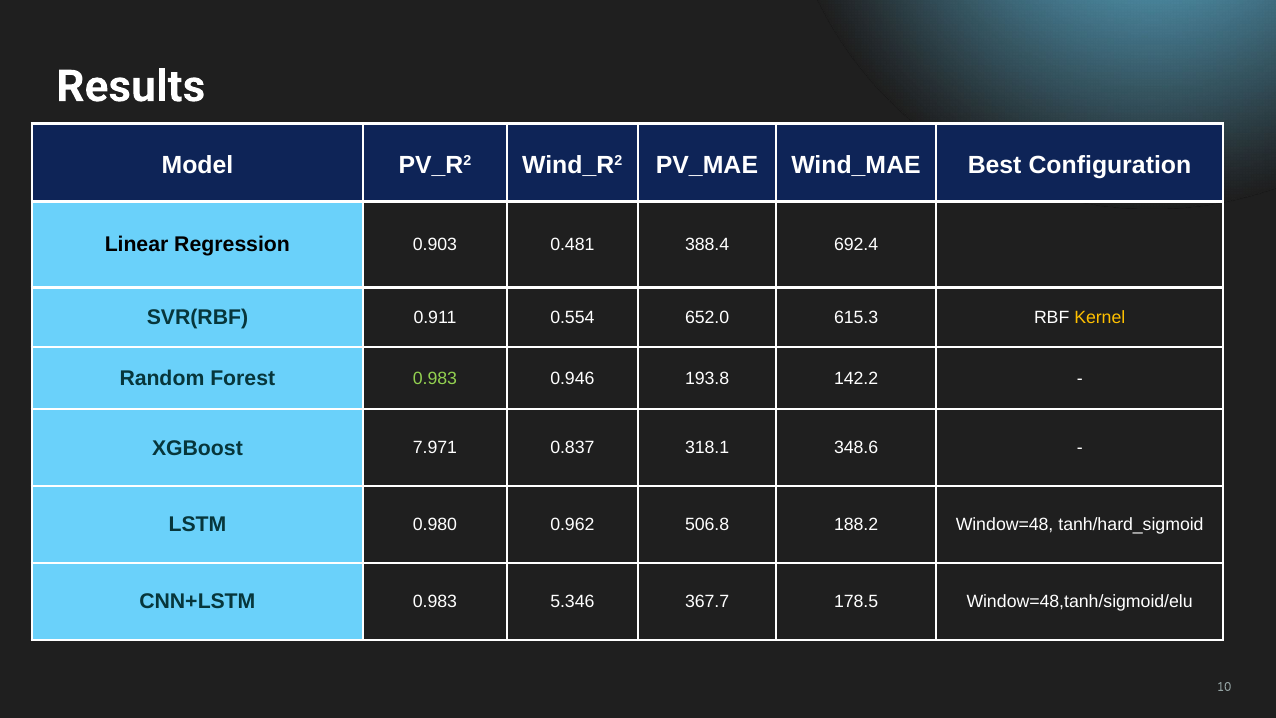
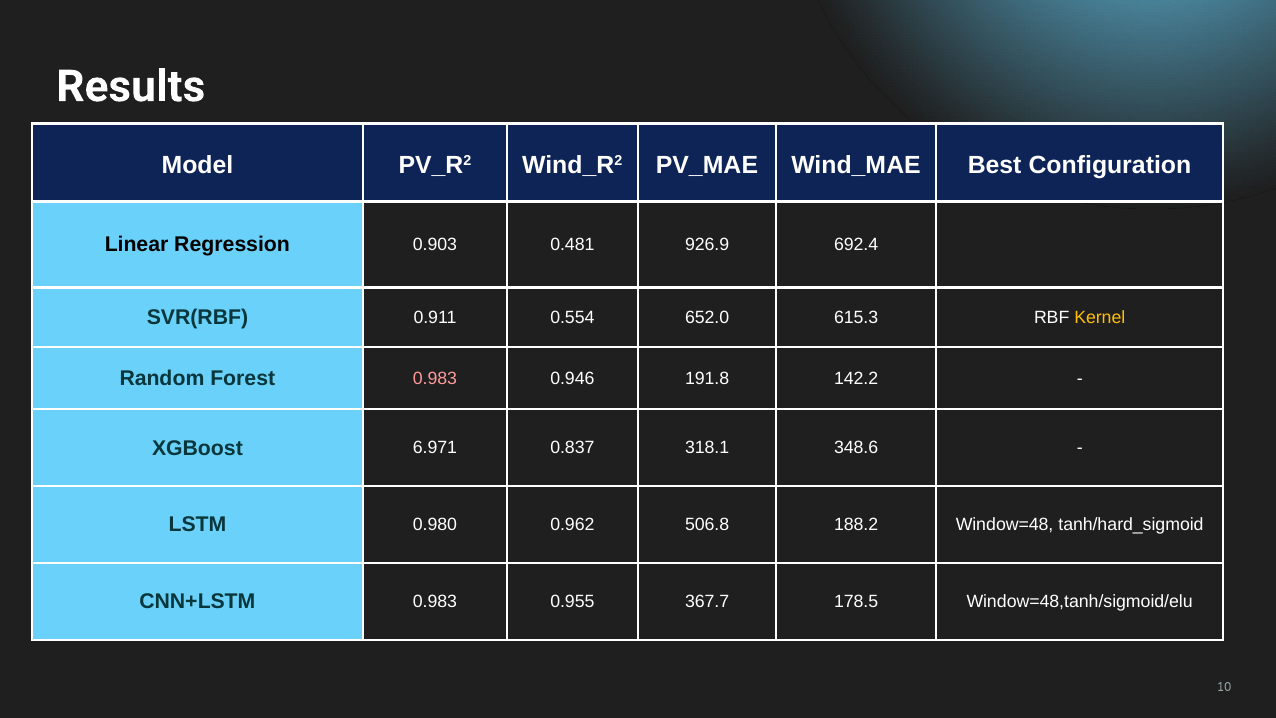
388.4: 388.4 -> 926.9
0.983 at (435, 378) colour: light green -> pink
193.8: 193.8 -> 191.8
7.971: 7.971 -> 6.971
5.346: 5.346 -> 0.955
